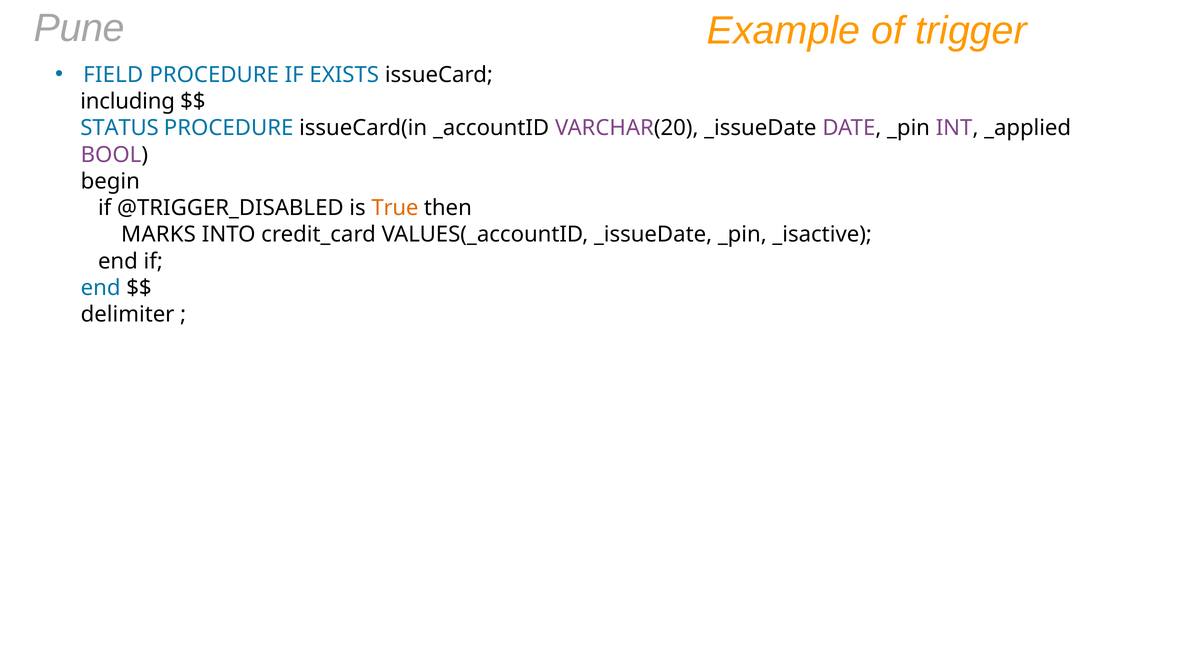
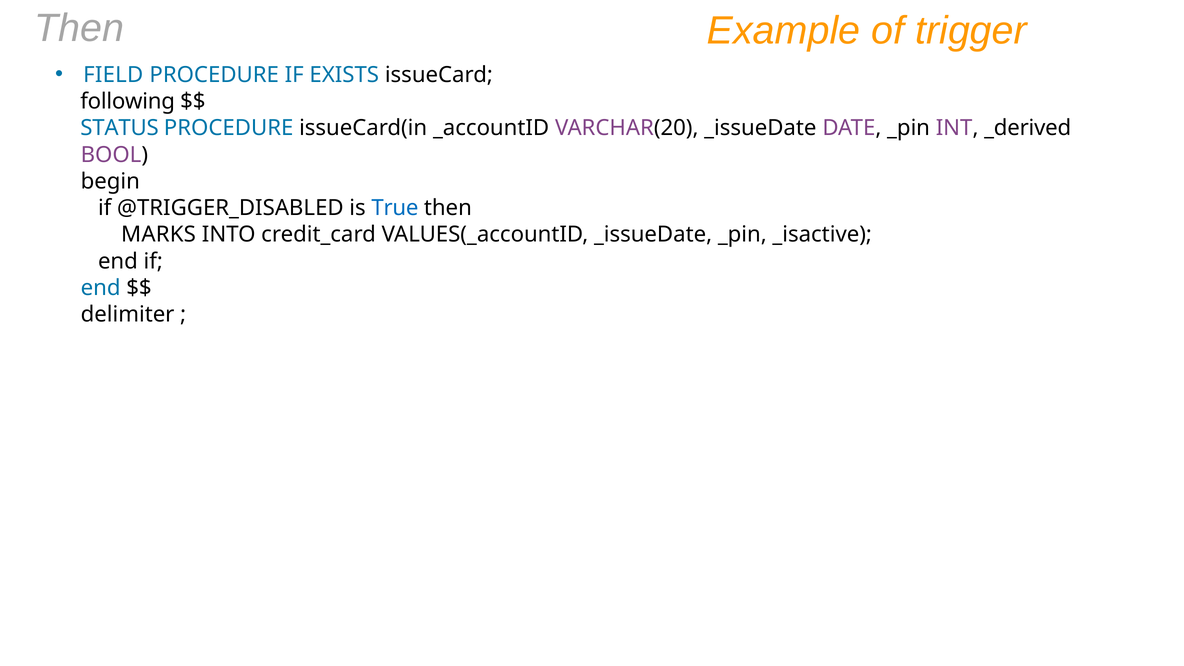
Pune at (79, 28): Pune -> Then
including: including -> following
_applied: _applied -> _derived
True colour: orange -> blue
